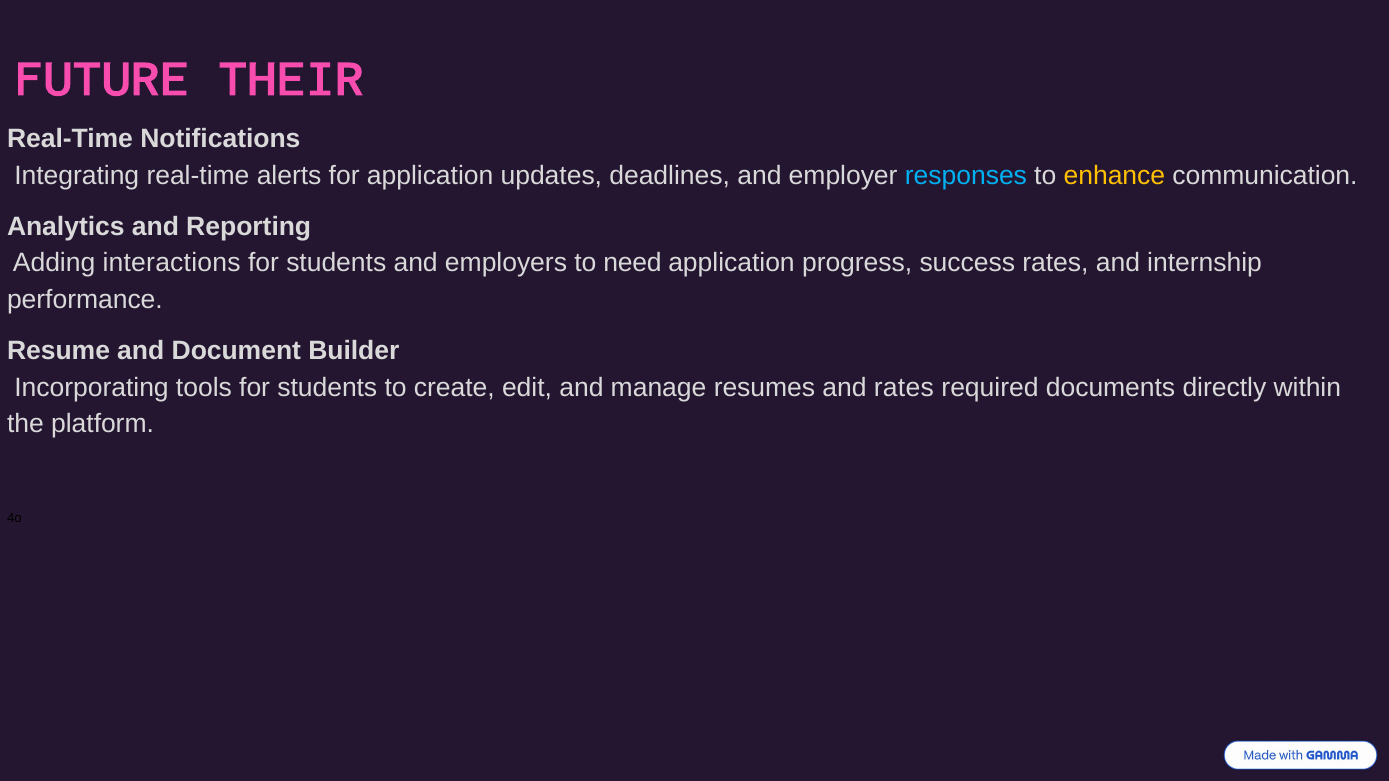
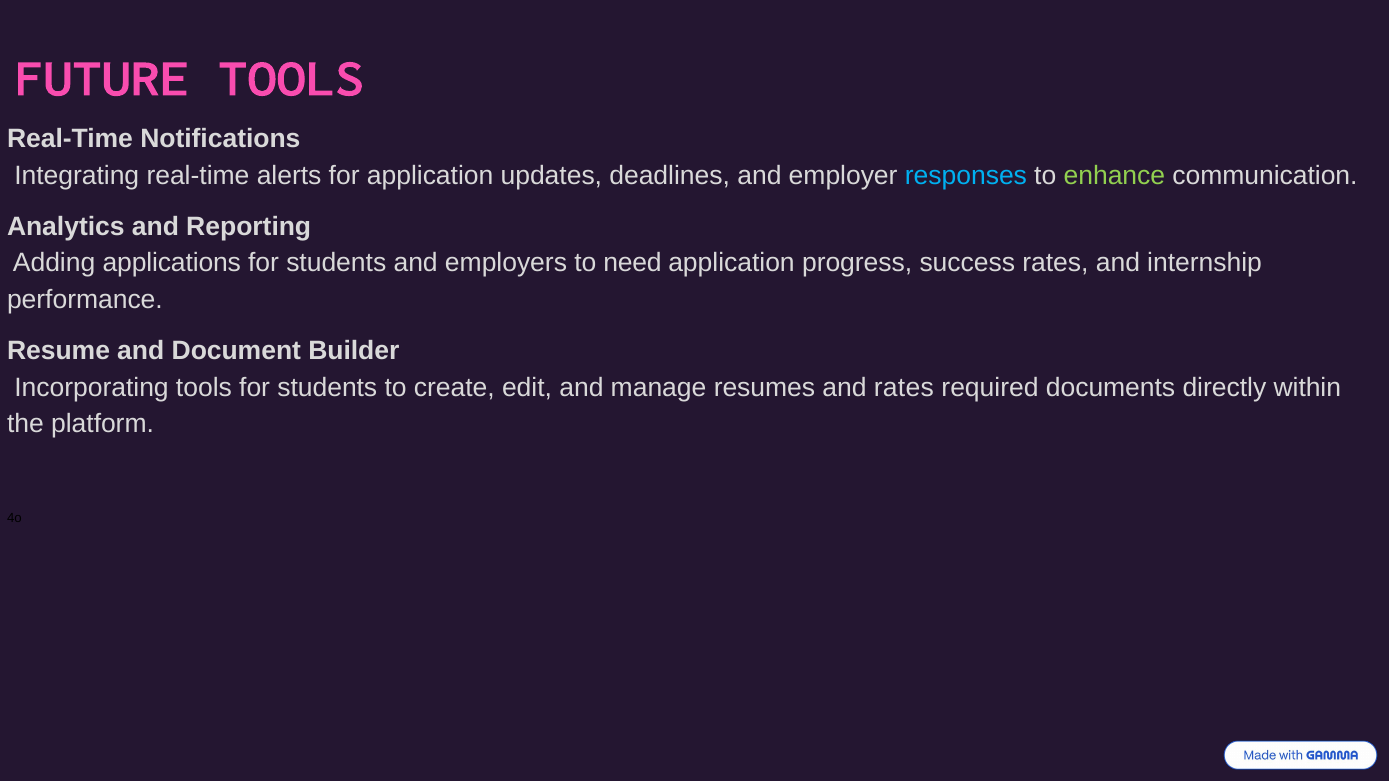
FUTURE THEIR: THEIR -> TOOLS
enhance colour: yellow -> light green
interactions: interactions -> applications
